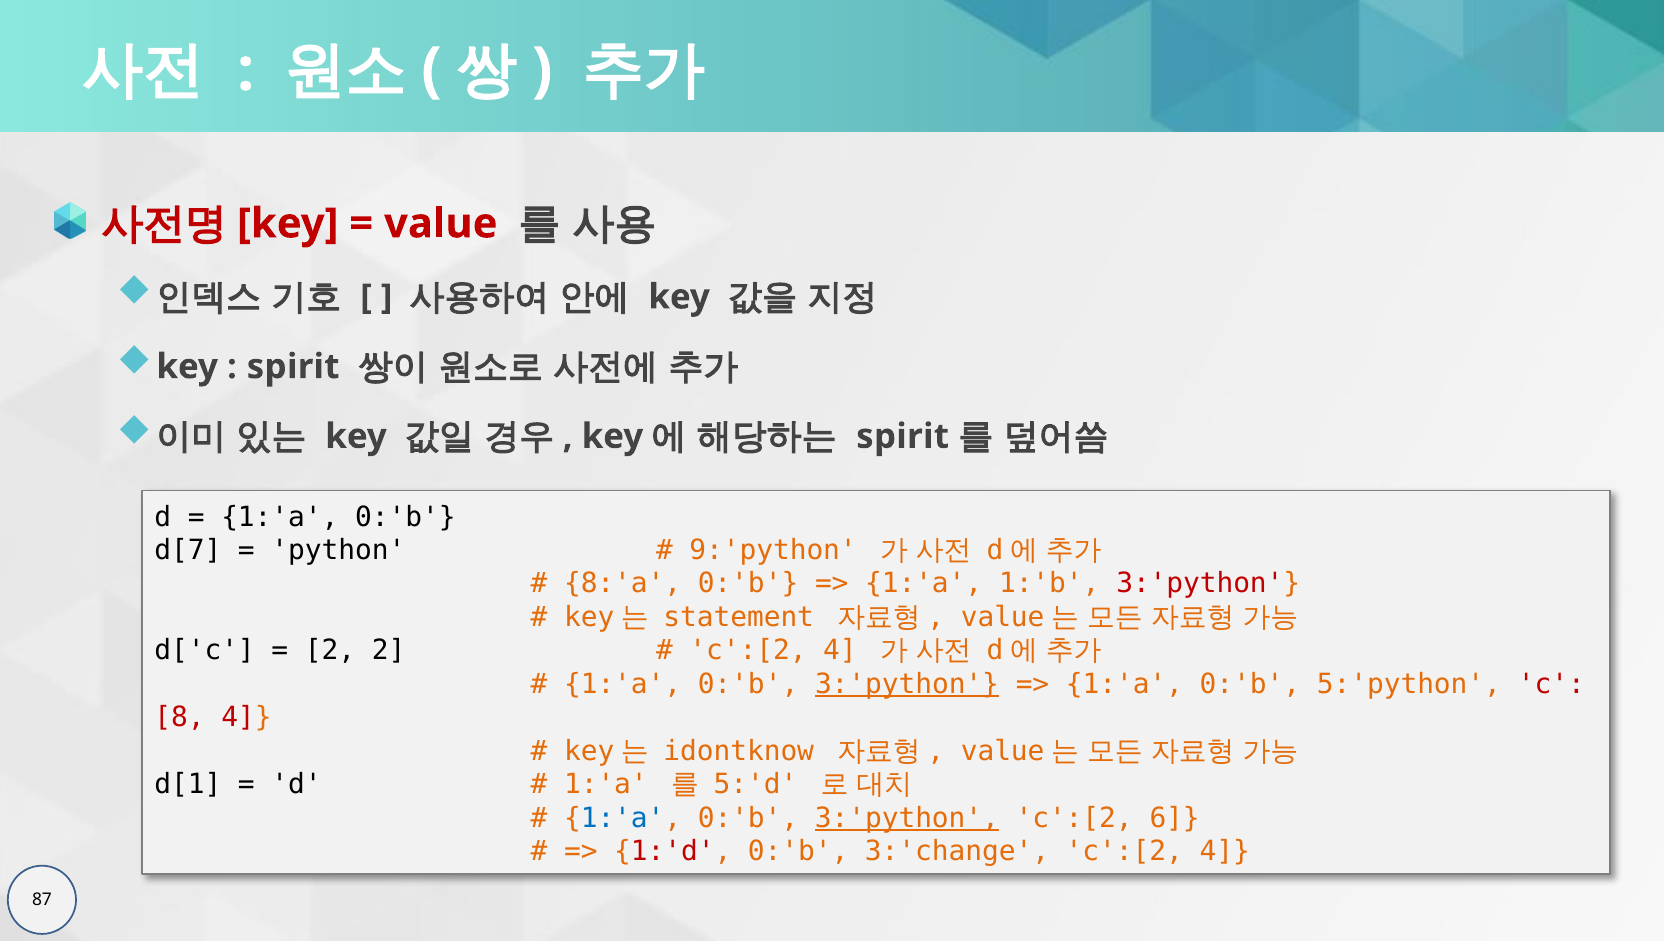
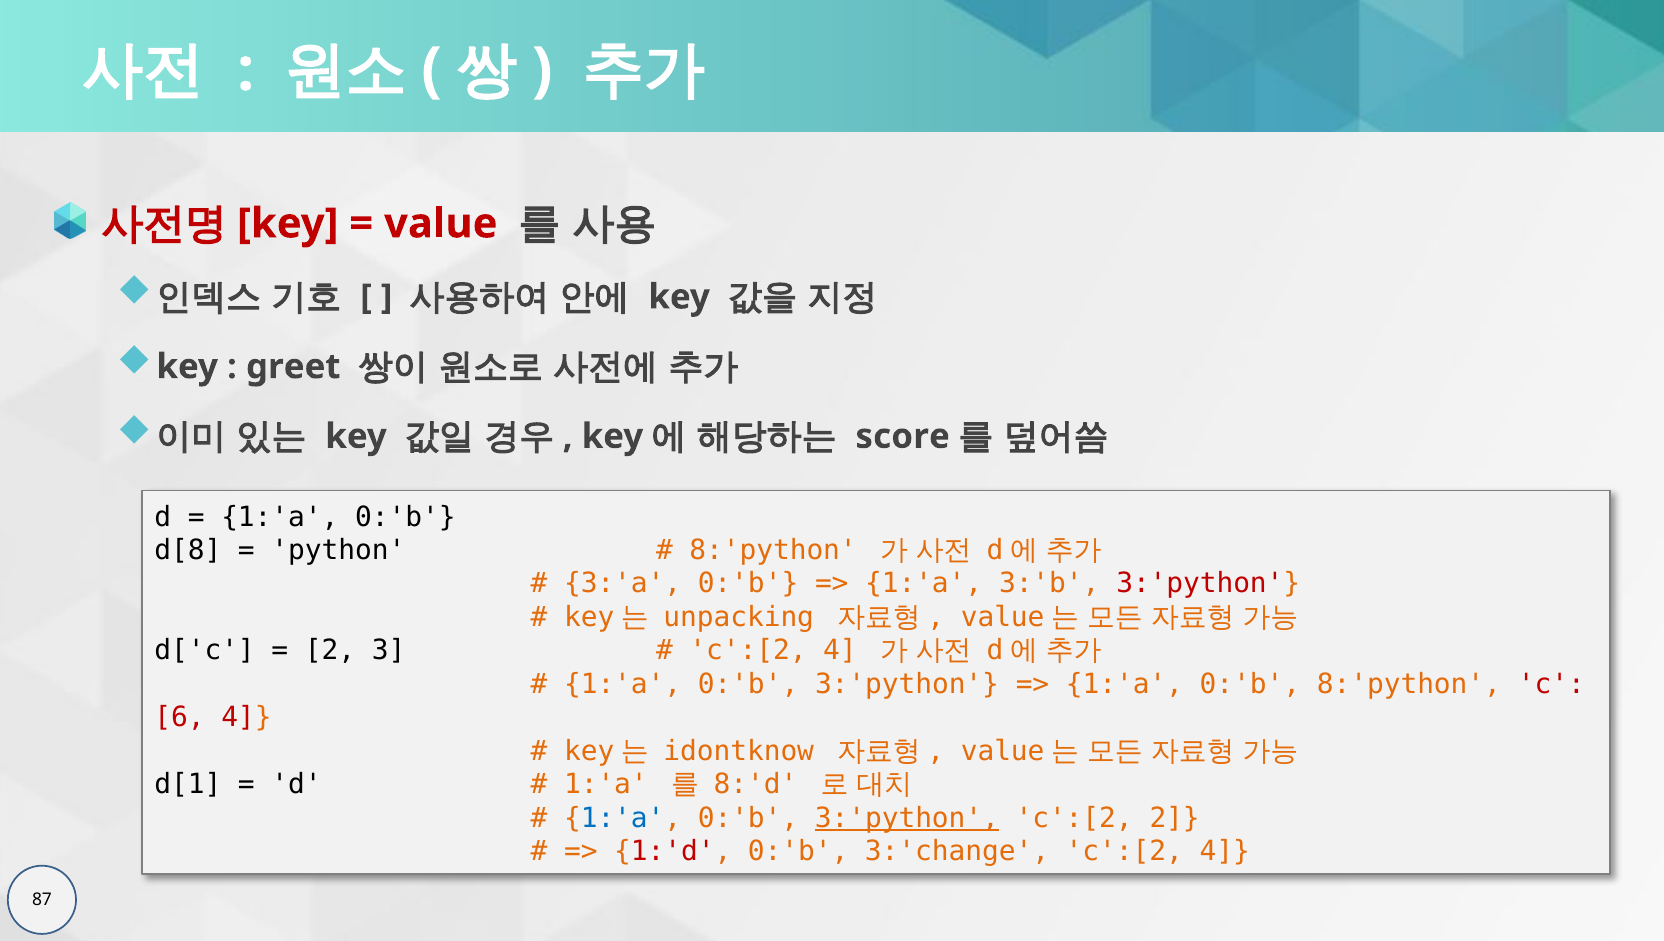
spirit at (293, 366): spirit -> greet
spirit at (903, 436): spirit -> score
d[7: d[7 -> d[8
9:'python at (773, 550): 9:'python -> 8:'python
8:'a: 8:'a -> 3:'a
1:'b: 1:'b -> 3:'b
statement: statement -> unpacking
2 2: 2 -> 3
3:'python at (907, 684) underline: present -> none
0:'b 5:'python: 5:'python -> 8:'python
8: 8 -> 6
5:'d: 5:'d -> 8:'d
c':[2 6: 6 -> 2
